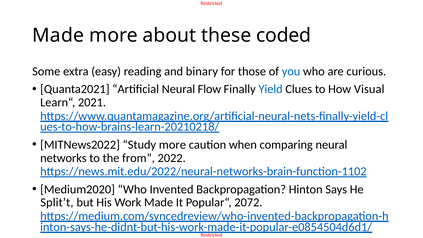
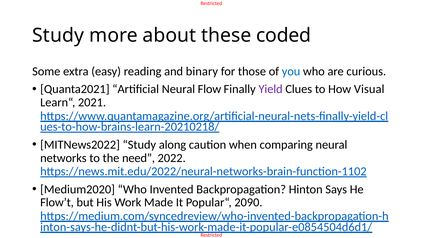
Made at (58, 36): Made -> Study
Yield colour: blue -> purple
Study more: more -> along
from: from -> need
Split’t: Split’t -> Flow’t
2072: 2072 -> 2090
